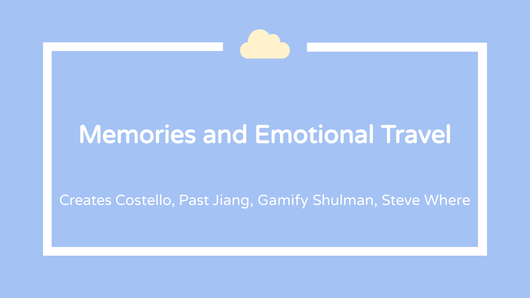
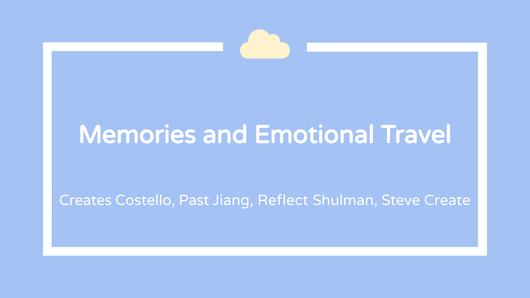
Gamify: Gamify -> Reflect
Where: Where -> Create
